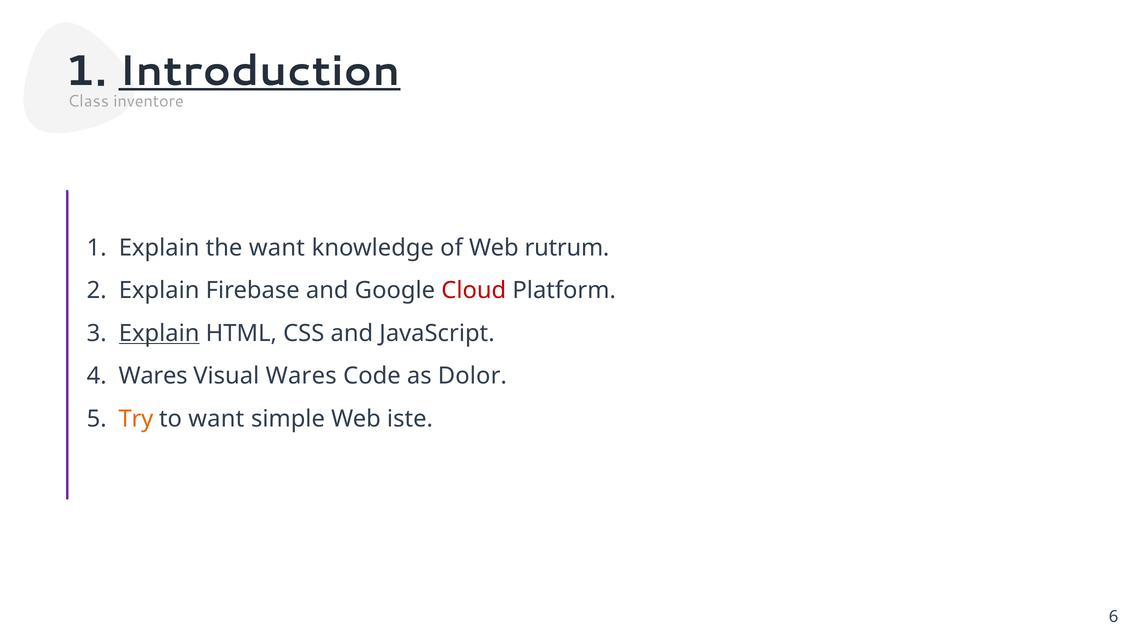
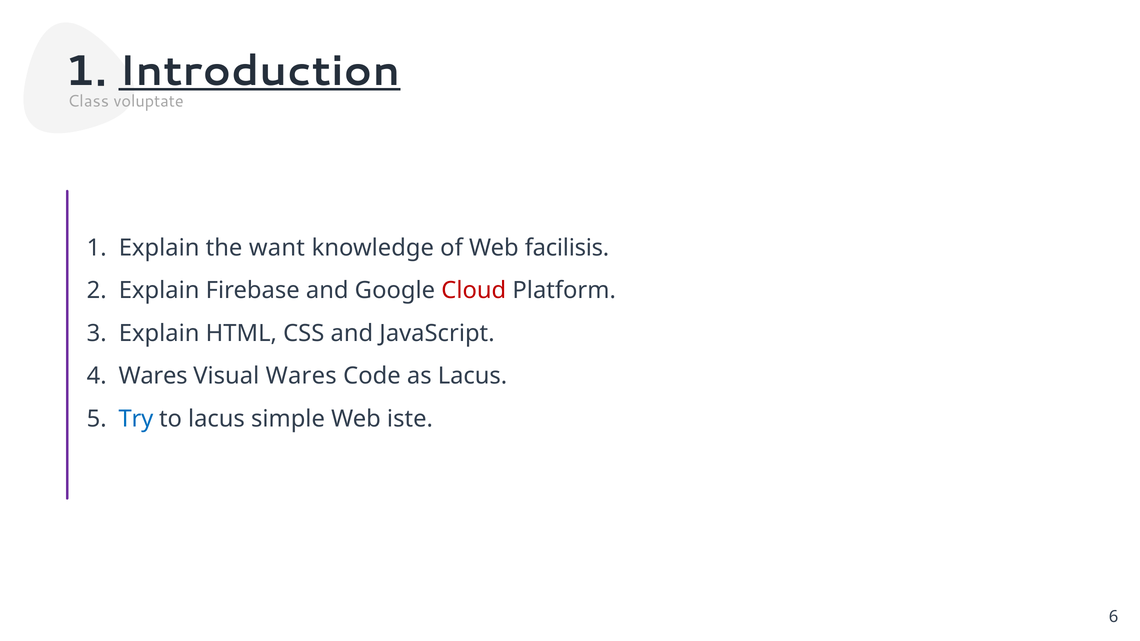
inventore: inventore -> voluptate
rutrum: rutrum -> facilisis
Explain at (159, 333) underline: present -> none
as Dolor: Dolor -> Lacus
Try colour: orange -> blue
to want: want -> lacus
